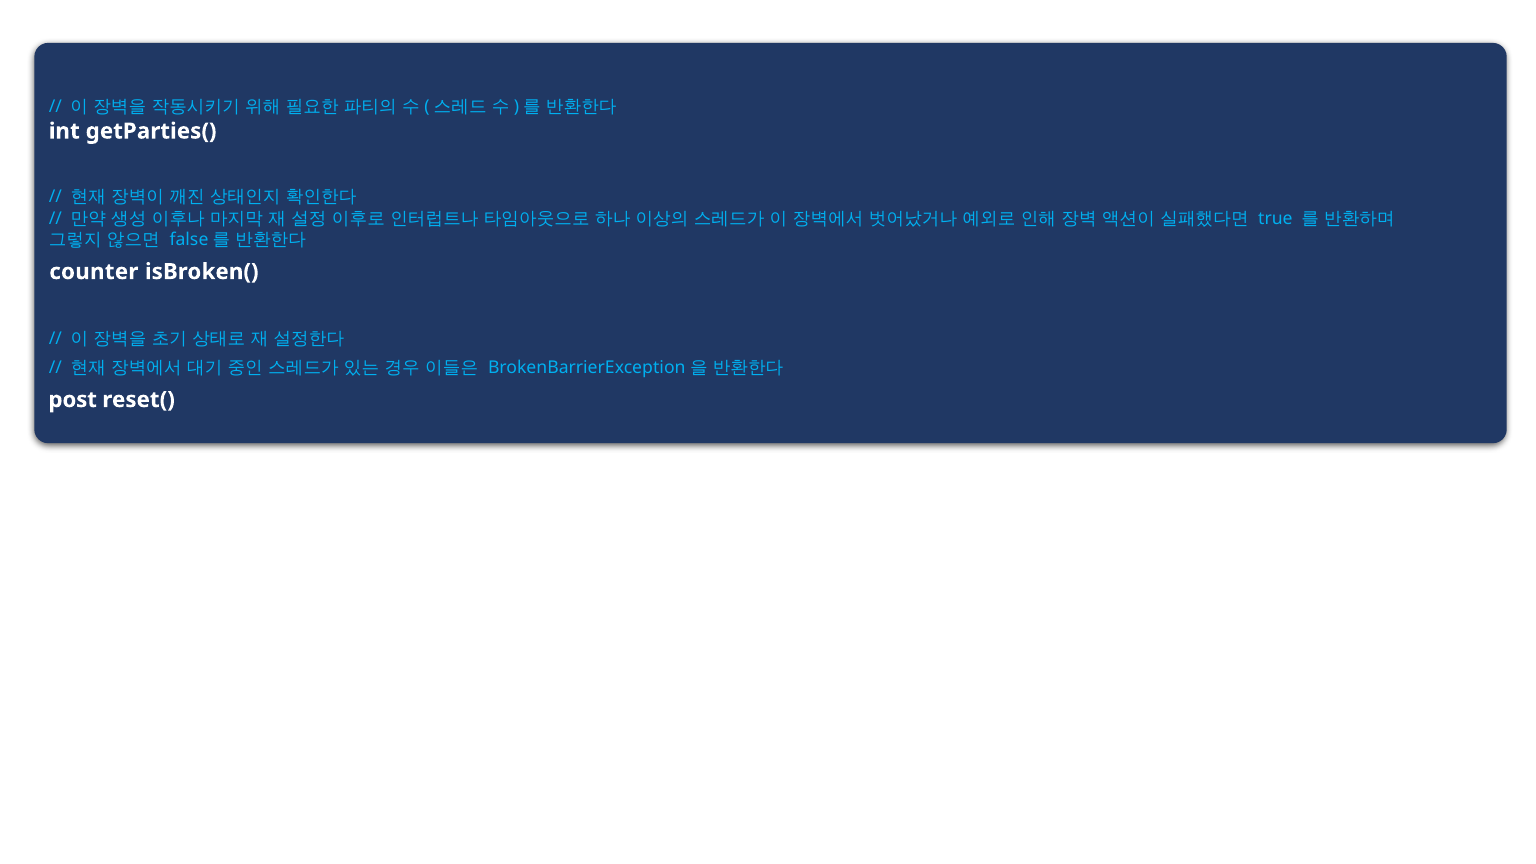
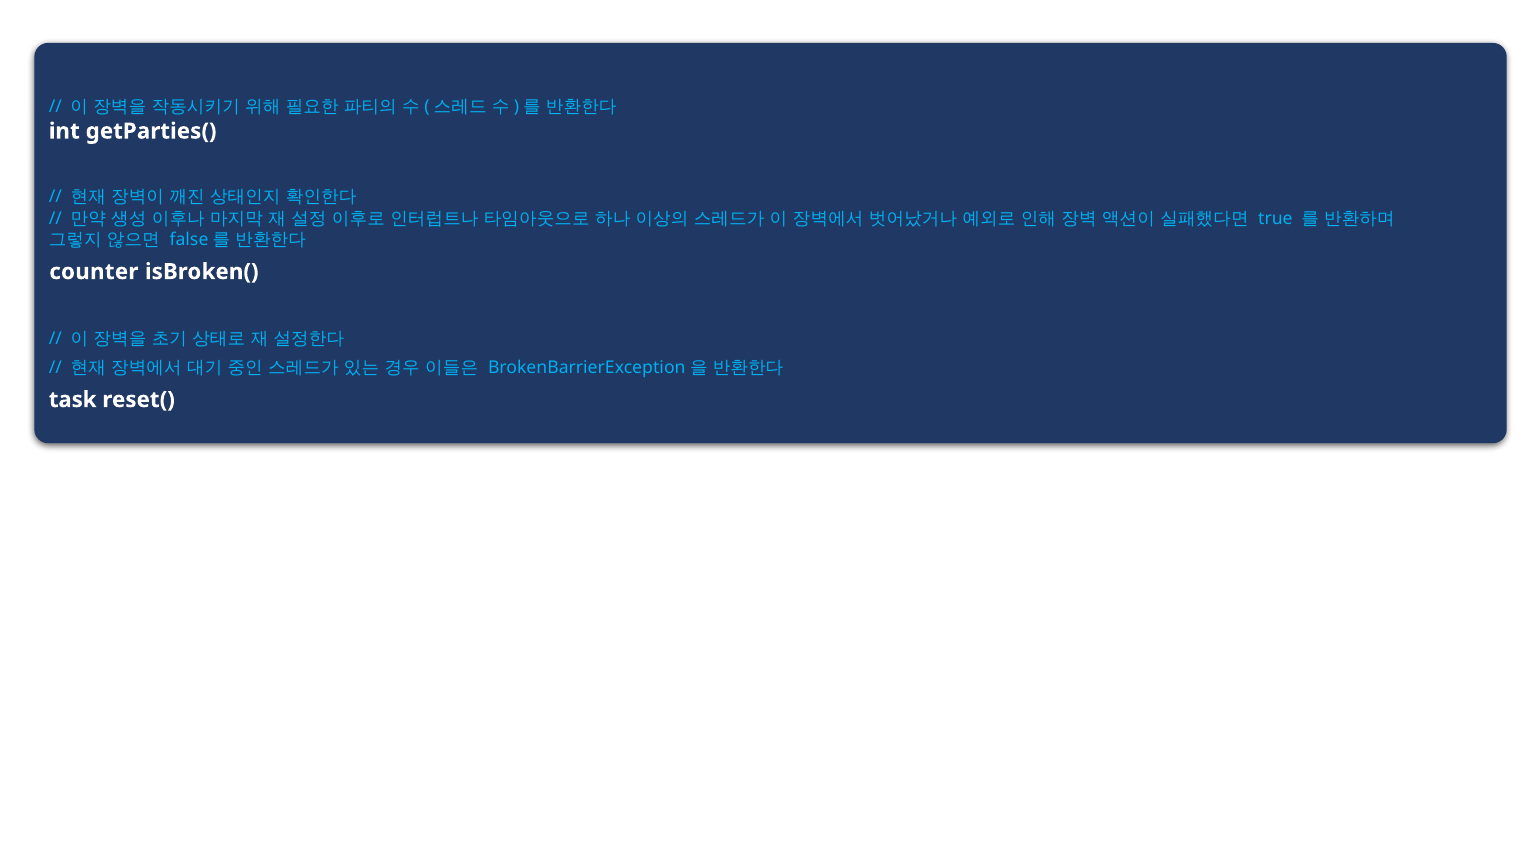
post: post -> task
